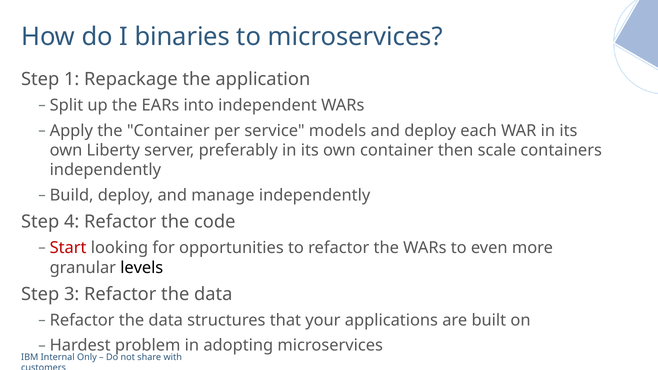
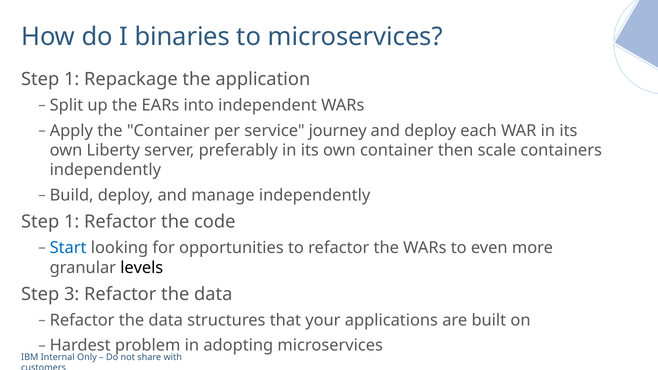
models: models -> journey
4 at (72, 222): 4 -> 1
Start colour: red -> blue
